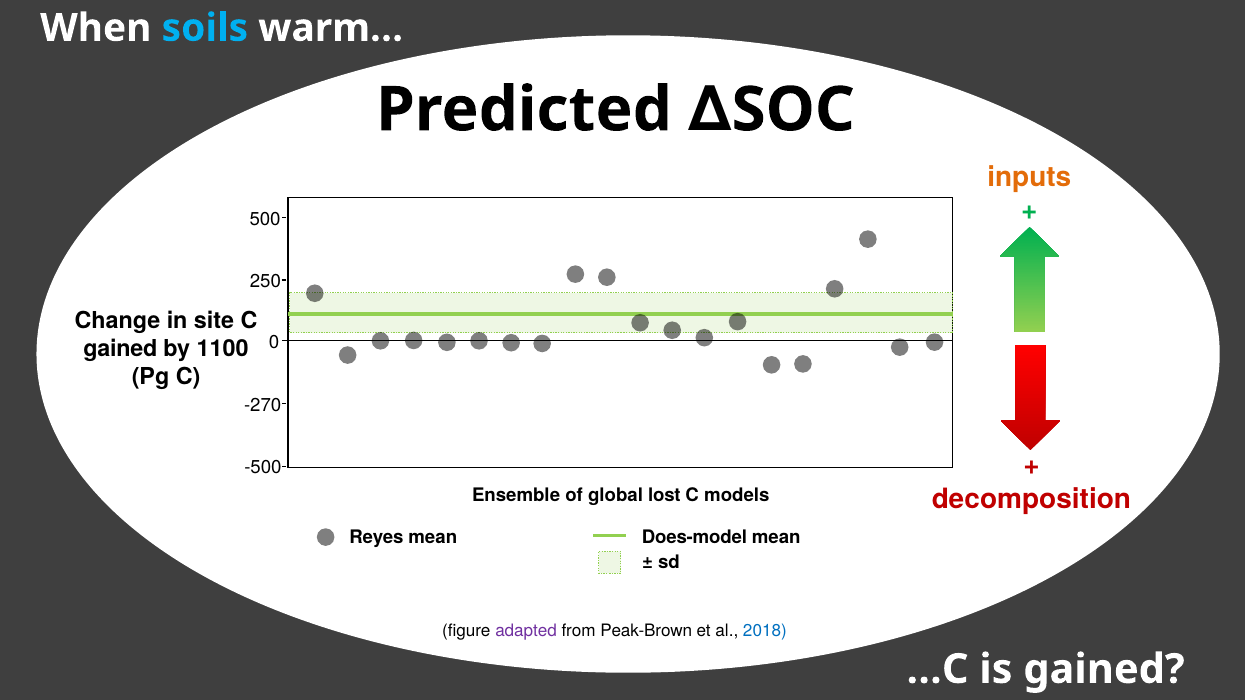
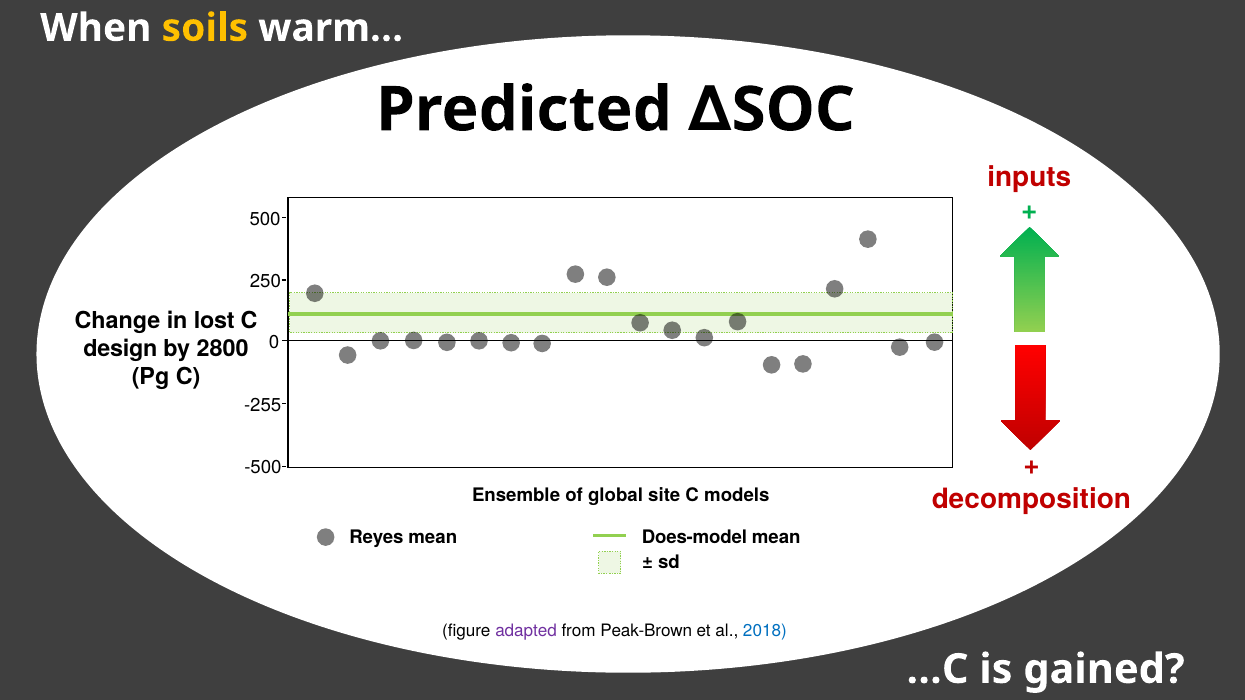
soils colour: light blue -> yellow
inputs colour: orange -> red
site: site -> lost
gained at (120, 349): gained -> design
1100: 1100 -> 2800
-270: -270 -> -255
lost: lost -> site
